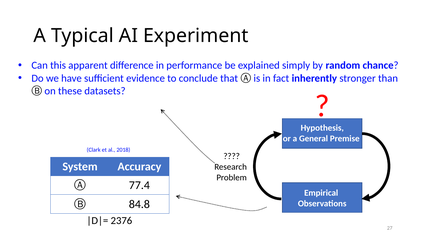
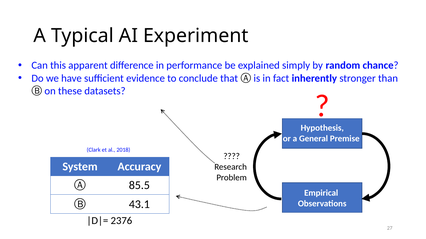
77.4: 77.4 -> 85.5
84.8: 84.8 -> 43.1
